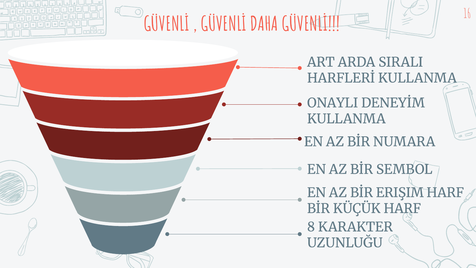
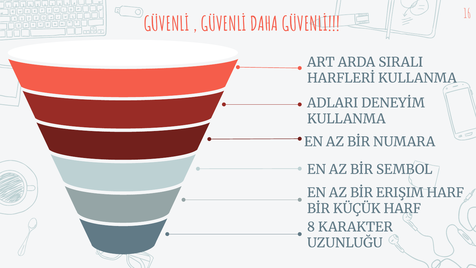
ONAYLI: ONAYLI -> ADLARI
